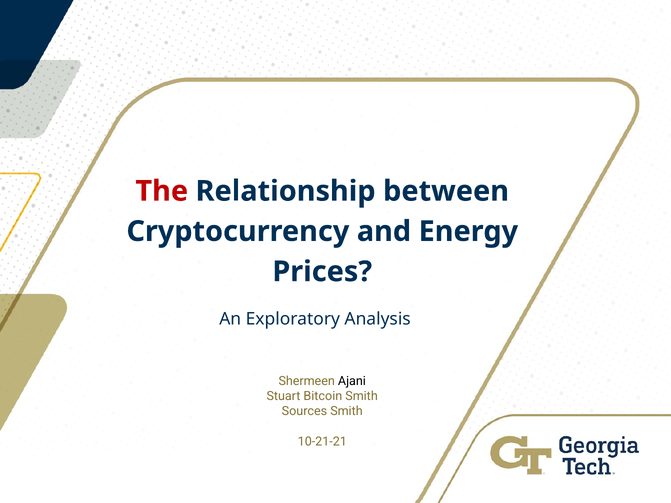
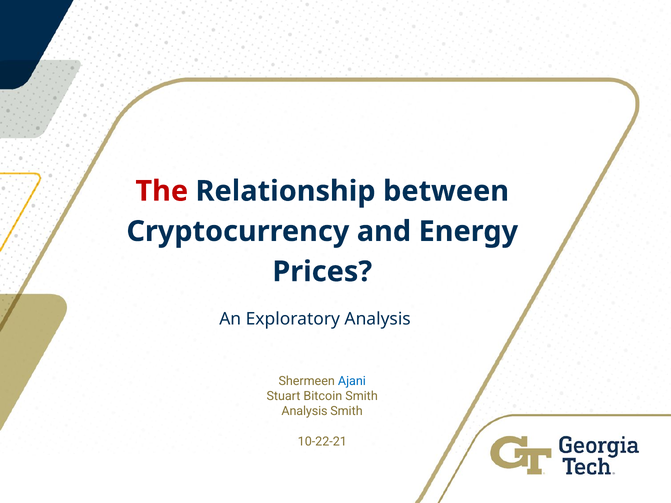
Ajani colour: black -> blue
Sources at (304, 412): Sources -> Analysis
10-21-21: 10-21-21 -> 10-22-21
